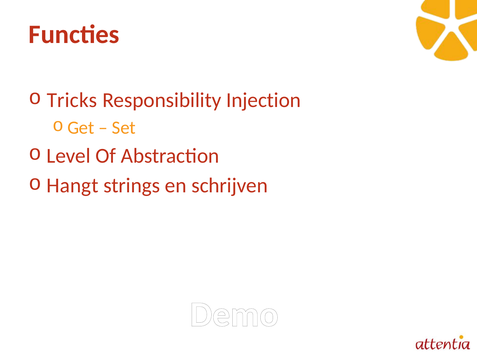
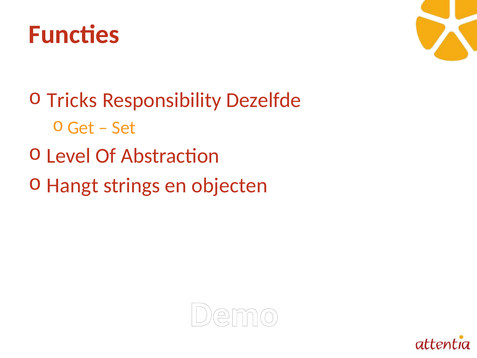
Injection: Injection -> Dezelfde
schrijven: schrijven -> objecten
